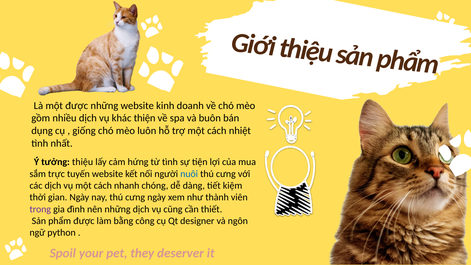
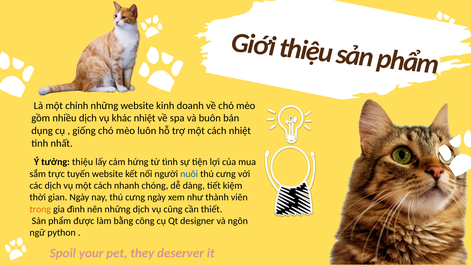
một được: được -> chỉnh
khác thiện: thiện -> nhiệt
trong colour: purple -> orange
